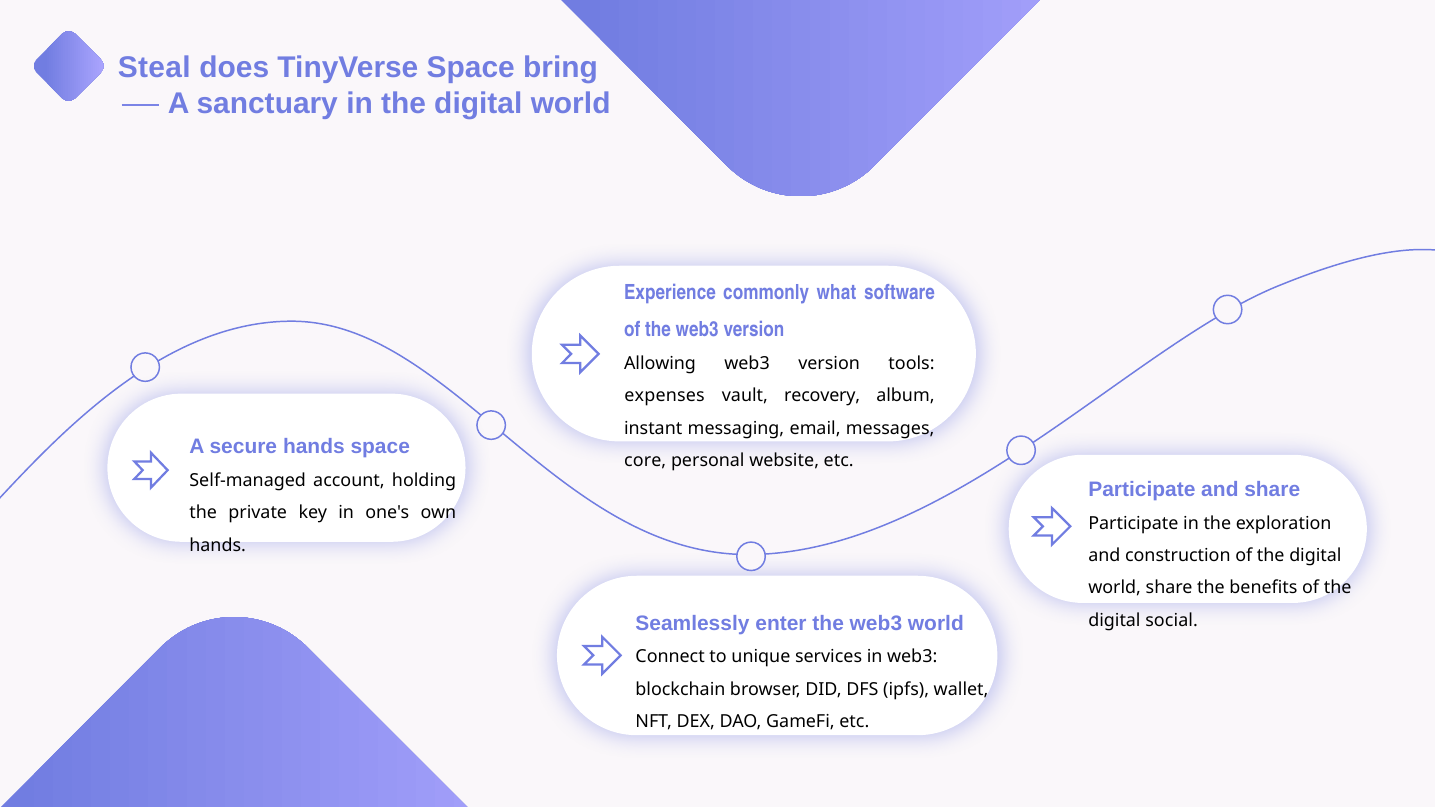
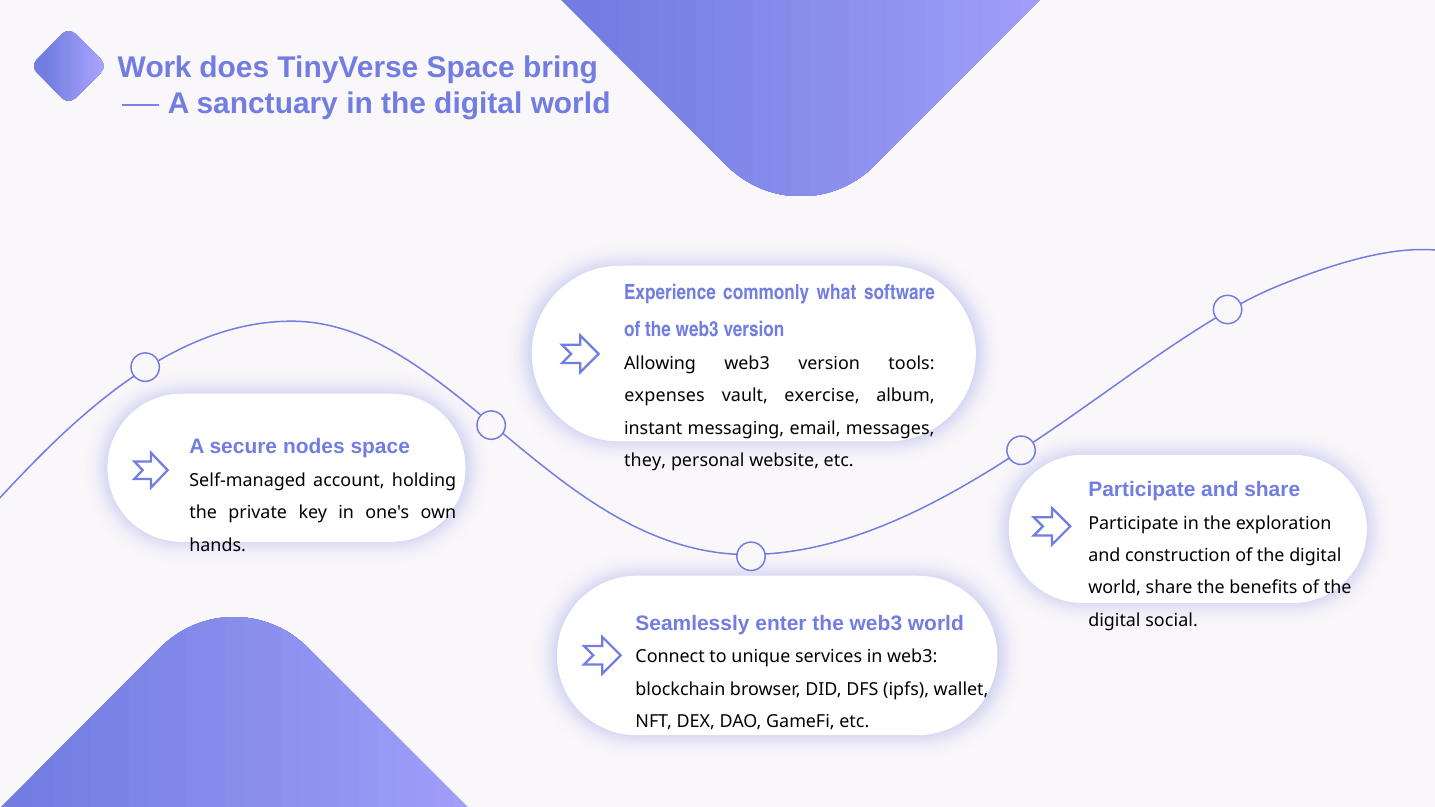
Steal: Steal -> Work
recovery: recovery -> exercise
secure hands: hands -> nodes
core: core -> they
